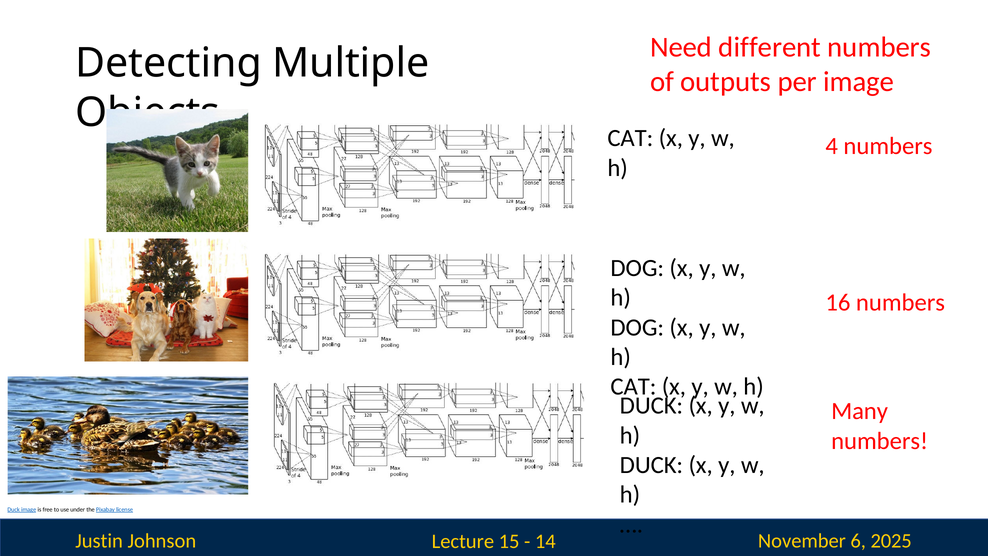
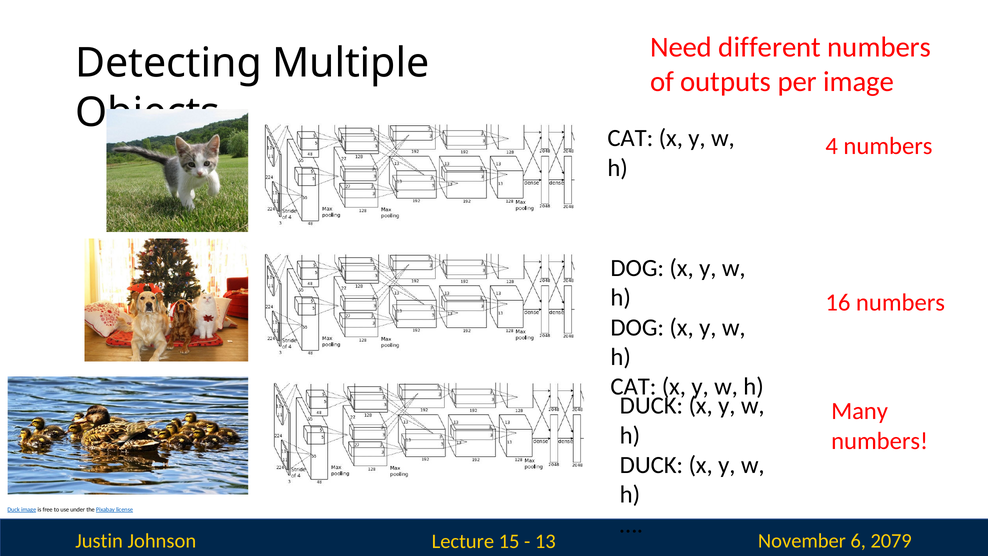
14: 14 -> 13
2025: 2025 -> 2079
